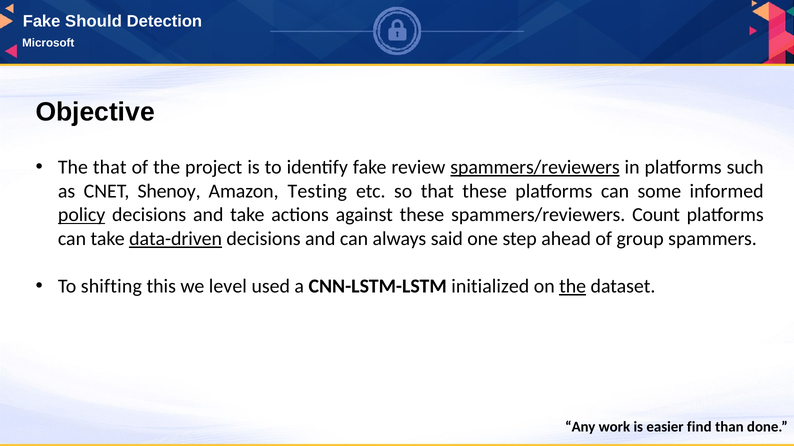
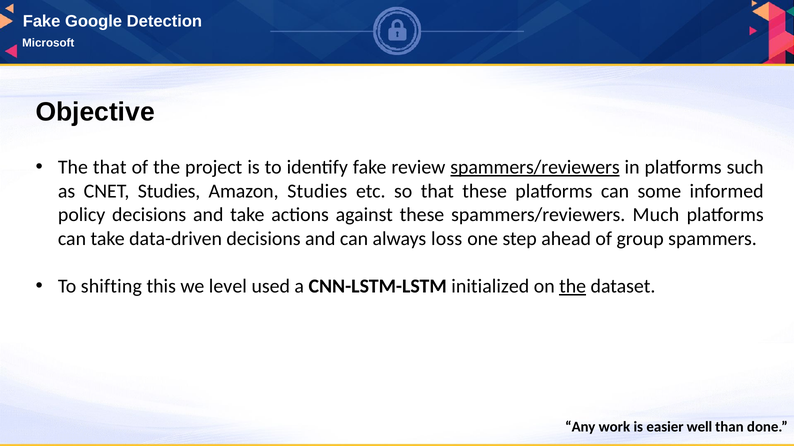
Should: Should -> Google
CNET Shenoy: Shenoy -> Studies
Amazon Testing: Testing -> Studies
policy underline: present -> none
Count: Count -> Much
data-driven underline: present -> none
said: said -> loss
find: find -> well
